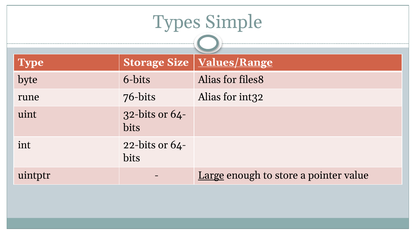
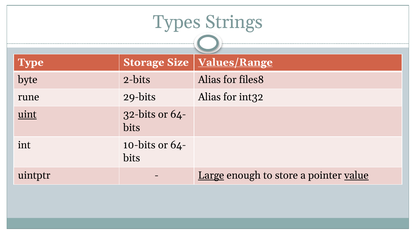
Simple: Simple -> Strings
6-bits: 6-bits -> 2-bits
76-bits: 76-bits -> 29-bits
uint underline: none -> present
22-bits: 22-bits -> 10-bits
value underline: none -> present
